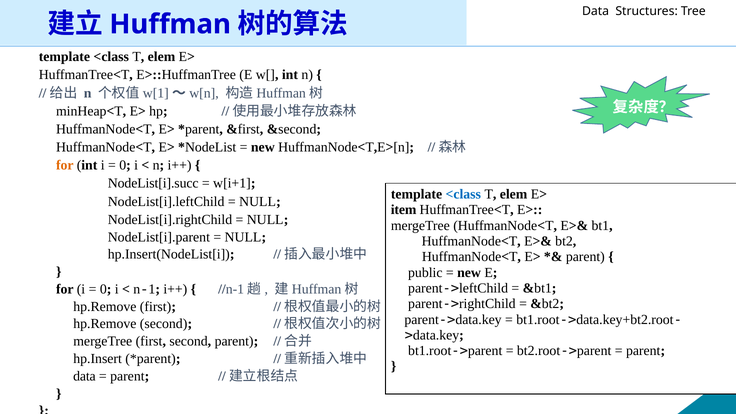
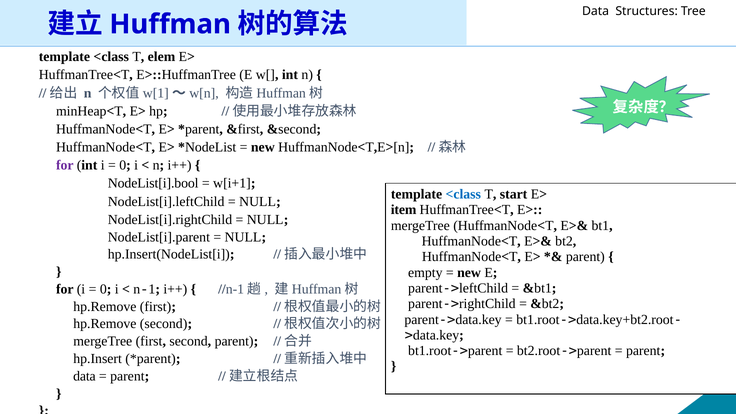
for at (65, 165) colour: orange -> purple
NodeList[i].succ: NodeList[i].succ -> NodeList[i].bool
elem at (514, 194): elem -> start
public: public -> empty
